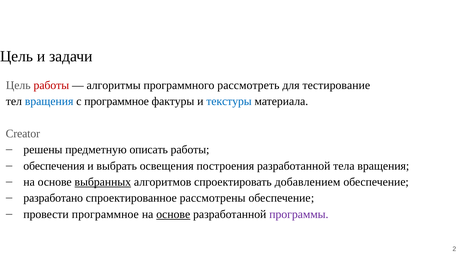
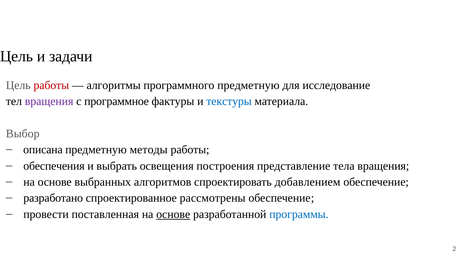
программного рассмотреть: рассмотреть -> предметную
тестирование: тестирование -> исследование
вращения at (49, 101) colour: blue -> purple
Creator: Creator -> Выбор
решены: решены -> описана
описать: описать -> методы
построения разработанной: разработанной -> представление
выбранных underline: present -> none
провести программное: программное -> поставленная
программы colour: purple -> blue
